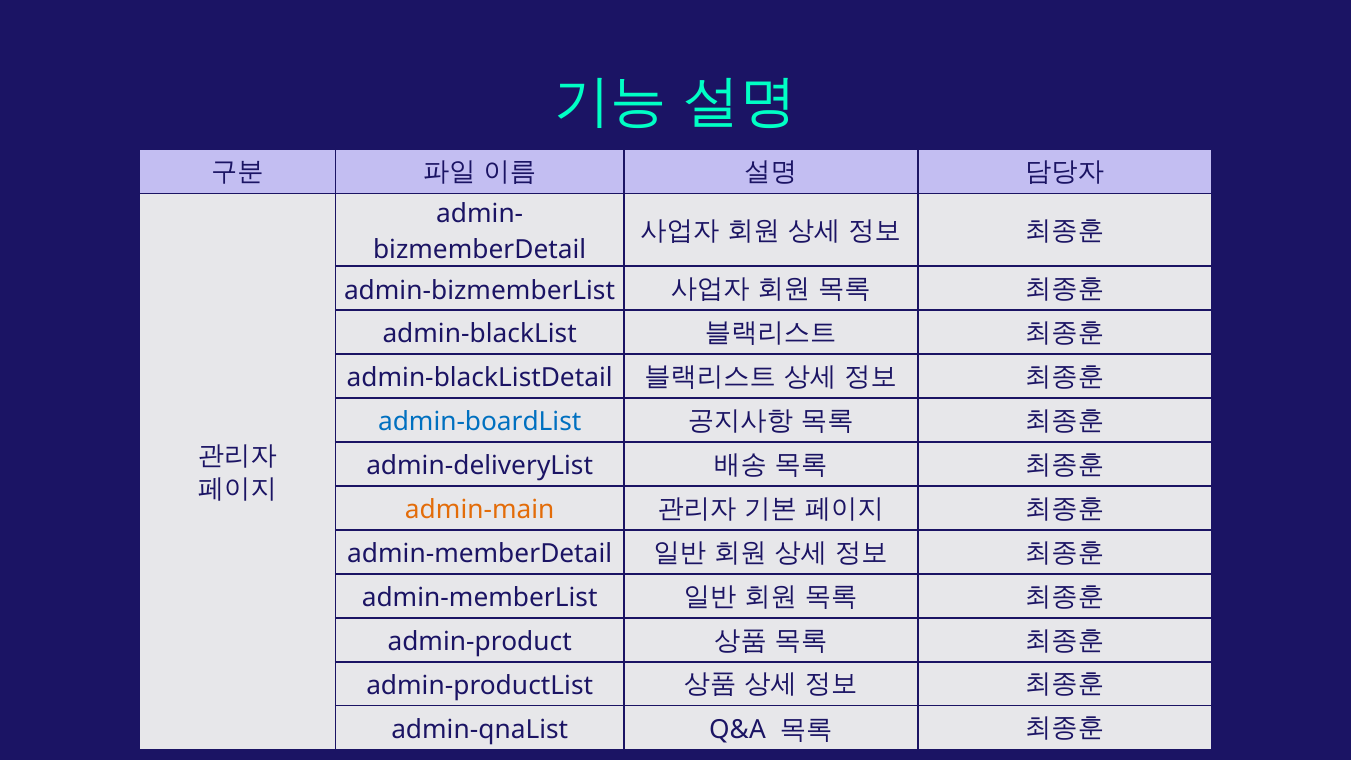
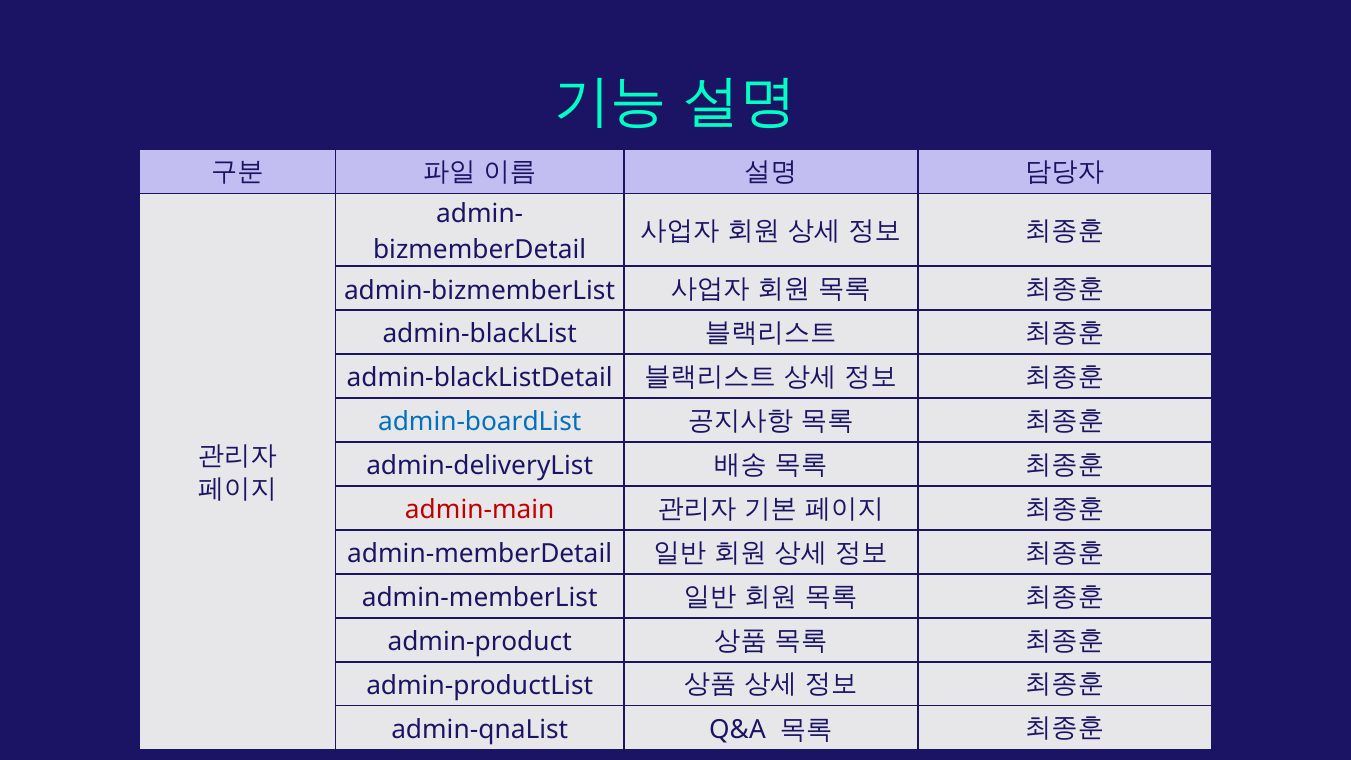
admin-main colour: orange -> red
